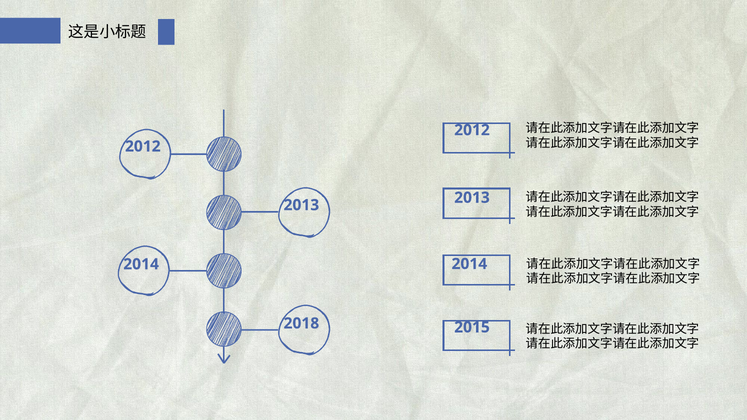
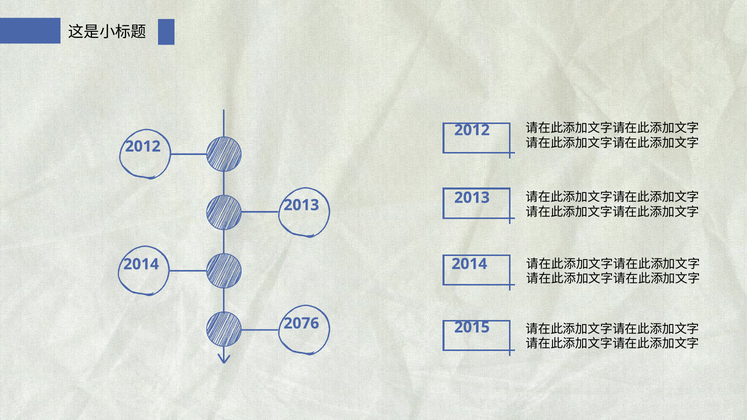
2018: 2018 -> 2076
